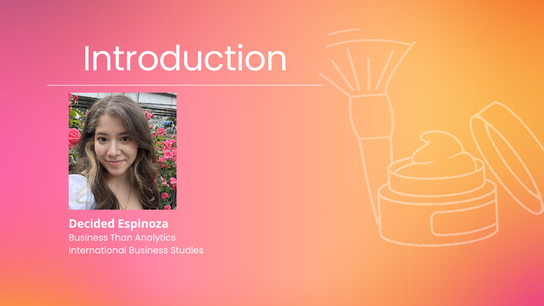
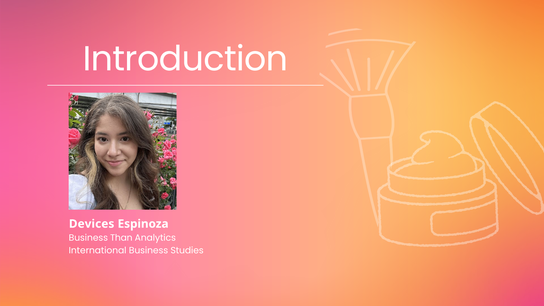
Decided: Decided -> Devices
